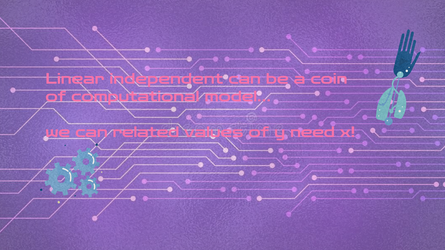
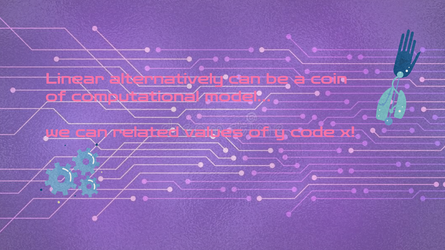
independent: independent -> alternatively
need: need -> code
